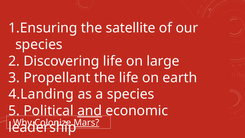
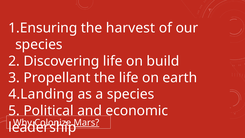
satellite: satellite -> harvest
large: large -> build
and underline: present -> none
